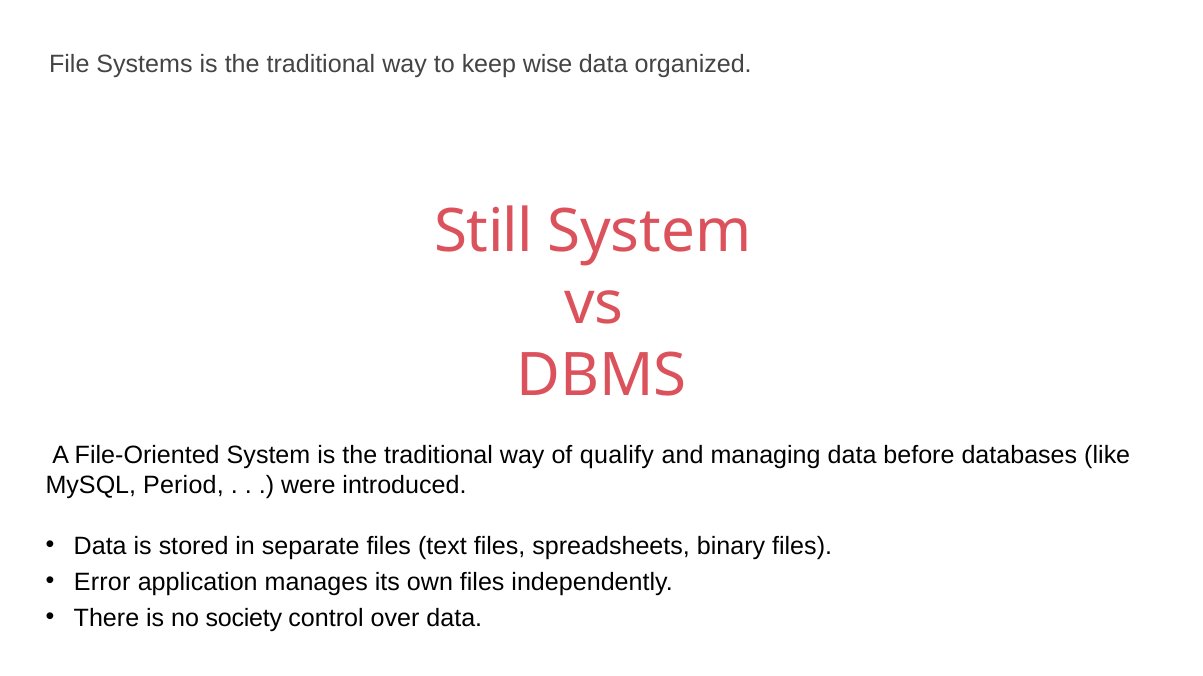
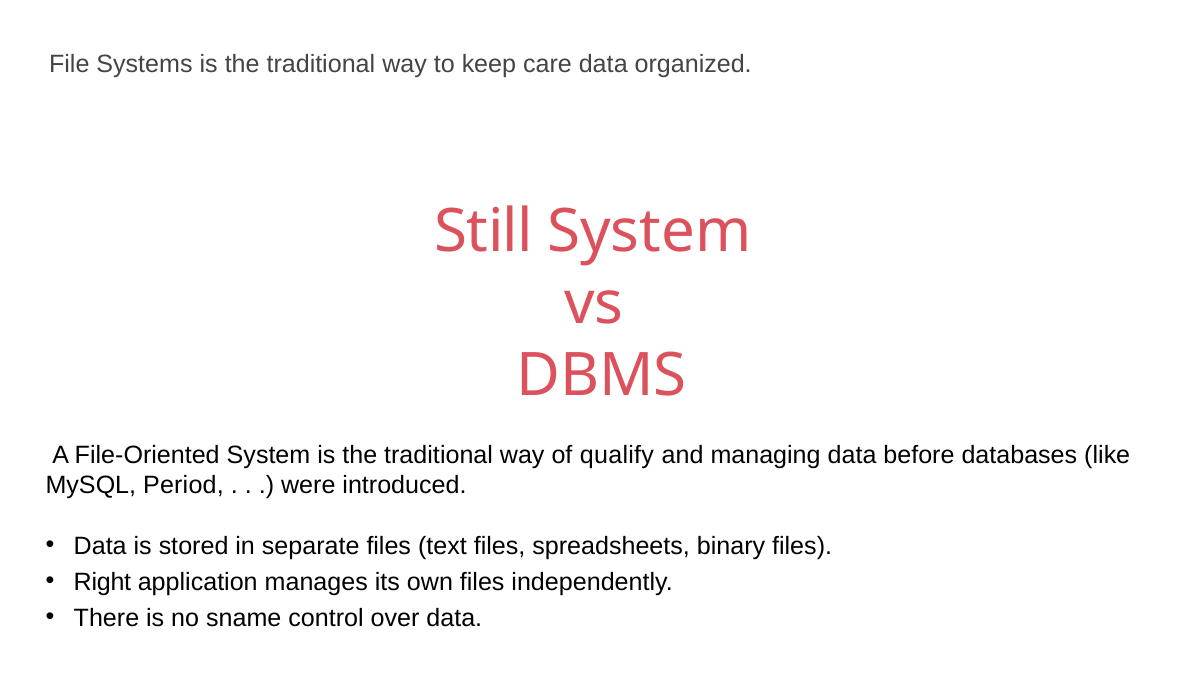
wise: wise -> care
Error: Error -> Right
society: society -> sname
